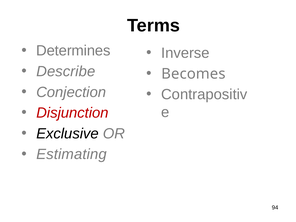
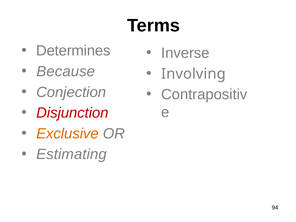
Describe: Describe -> Because
Becomes: Becomes -> Involving
Exclusive colour: black -> orange
